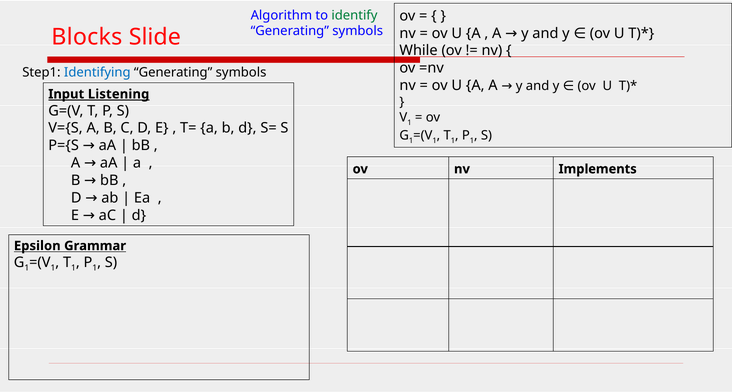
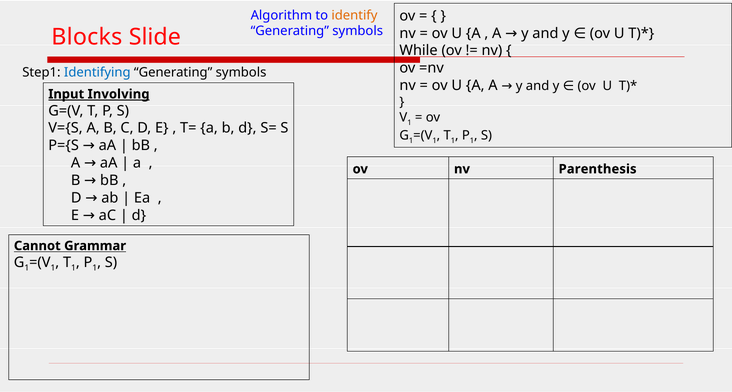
identify colour: green -> orange
Listening: Listening -> Involving
Implements: Implements -> Parenthesis
Epsilon: Epsilon -> Cannot
